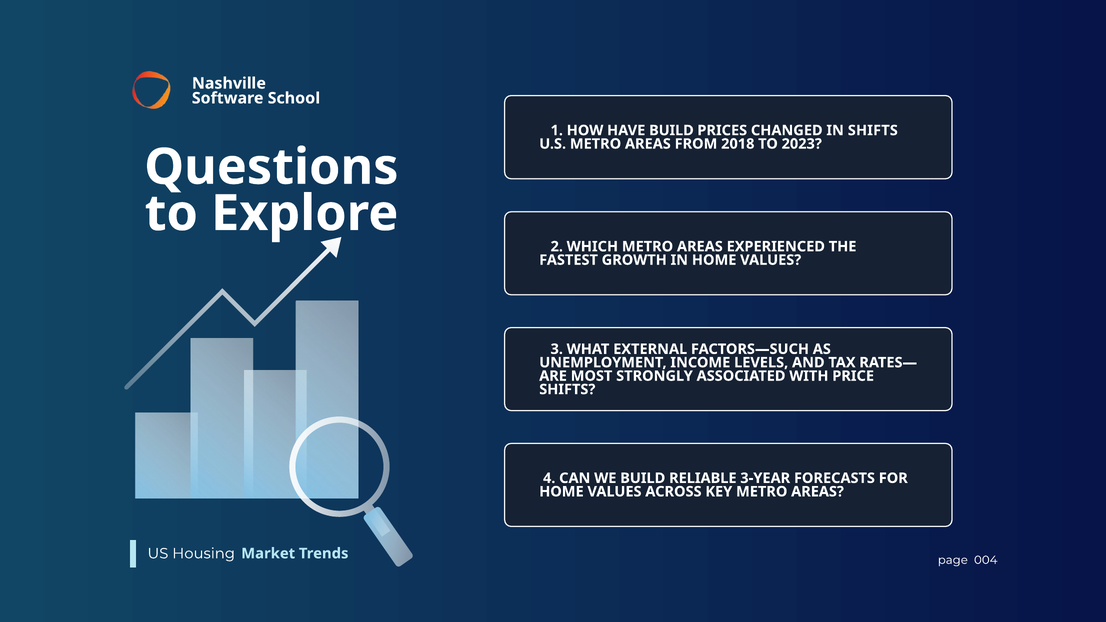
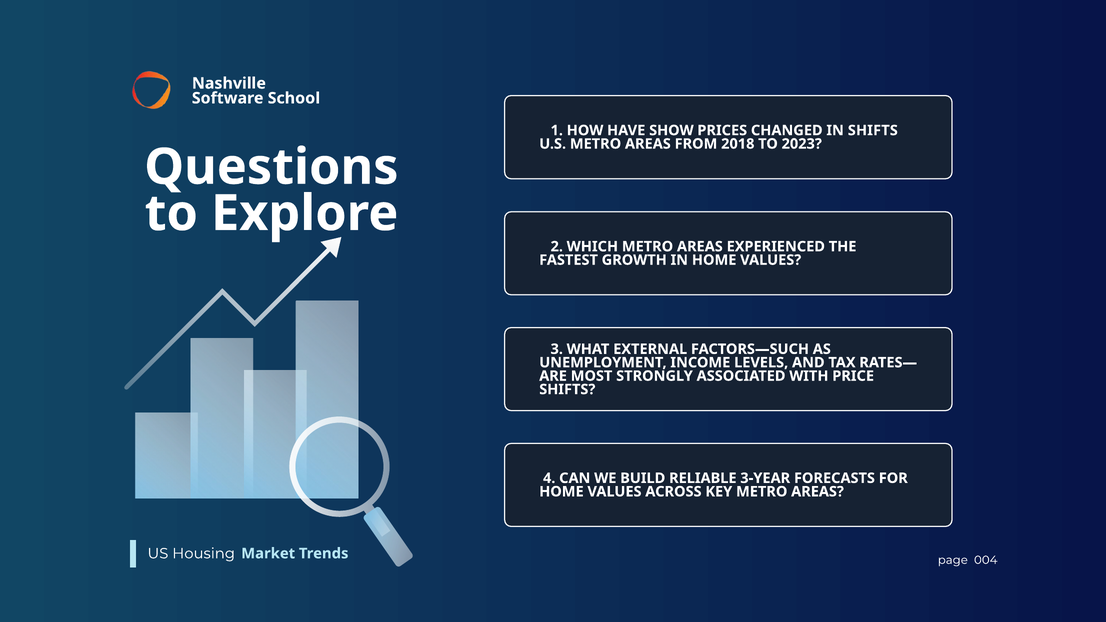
HAVE BUILD: BUILD -> SHOW
